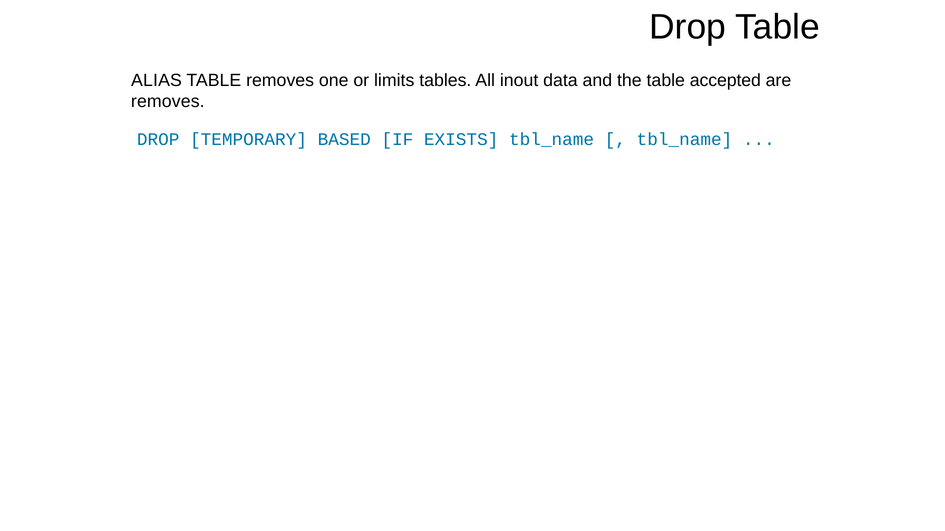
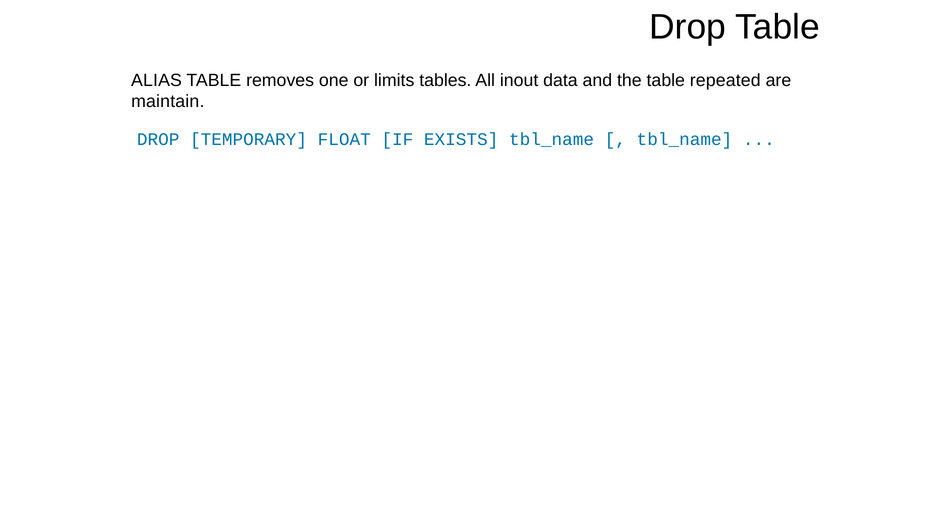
accepted: accepted -> repeated
removes at (168, 102): removes -> maintain
BASED: BASED -> FLOAT
